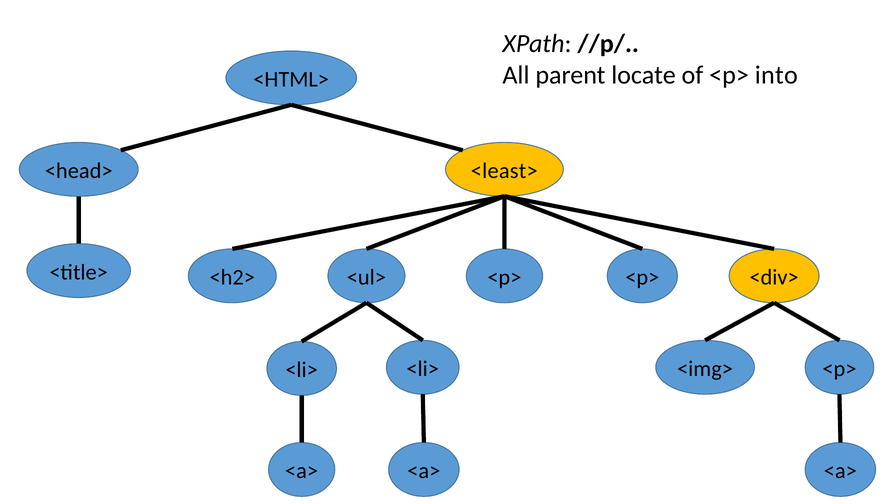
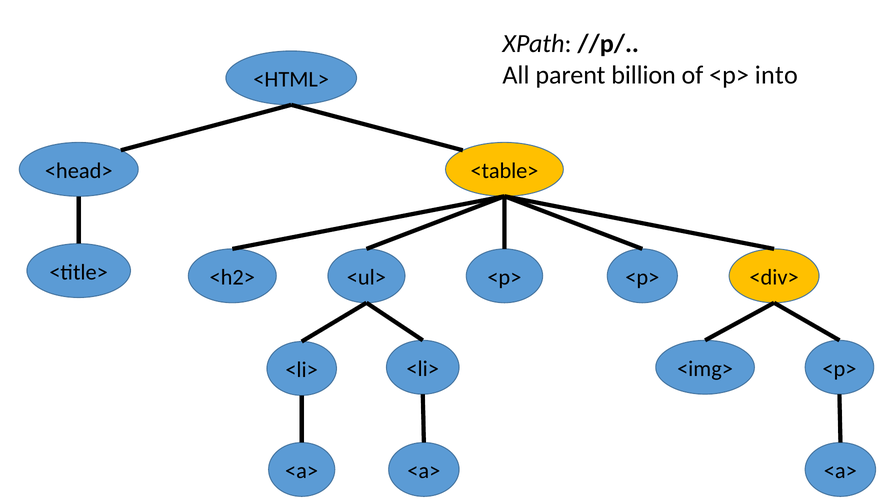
locate: locate -> billion
<least>: <least> -> <table>
